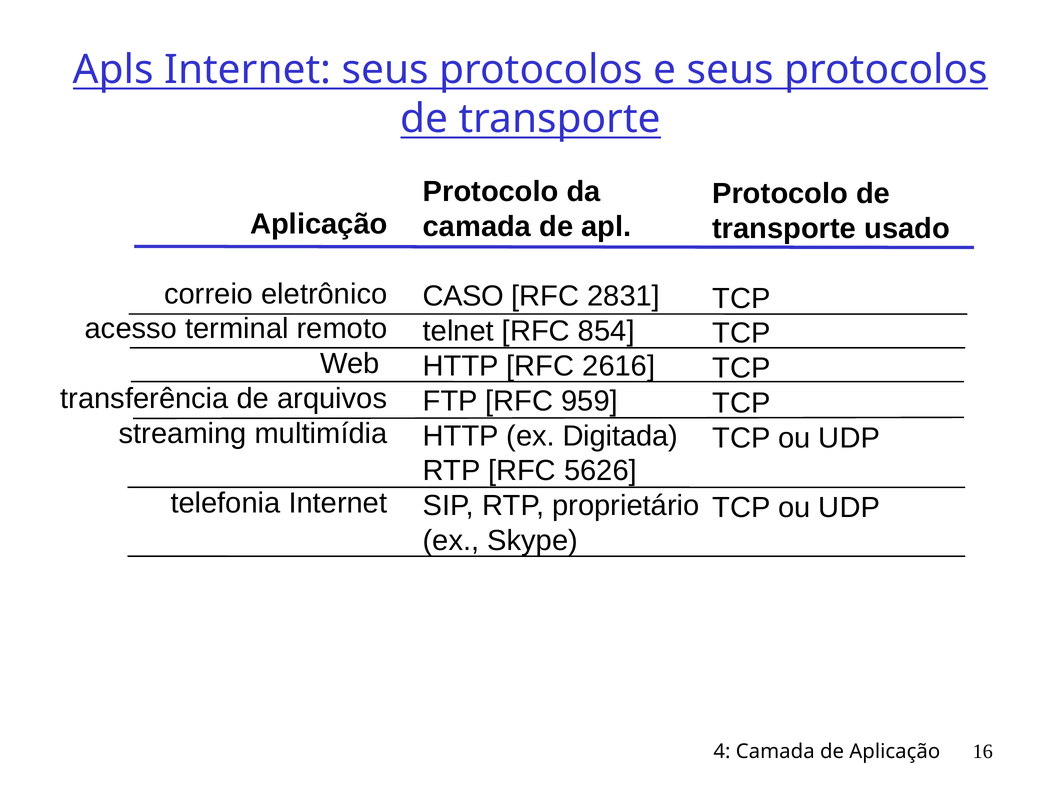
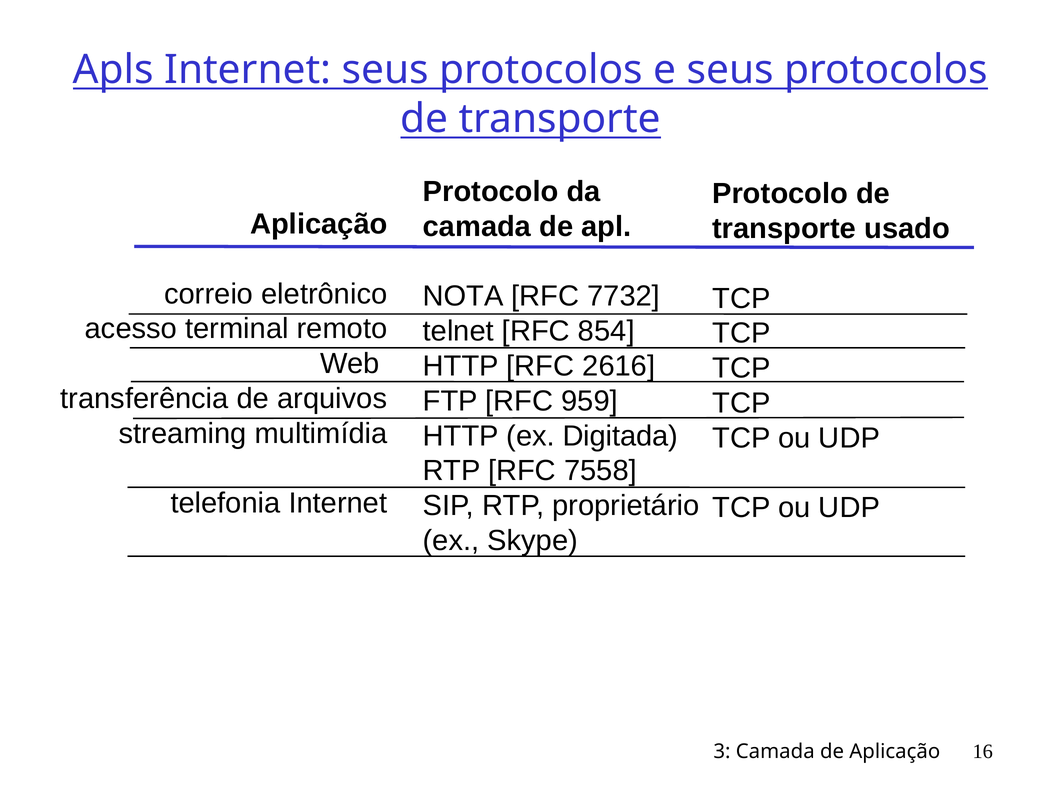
CASO: CASO -> NOTA
2831: 2831 -> 7732
5626: 5626 -> 7558
4: 4 -> 3
